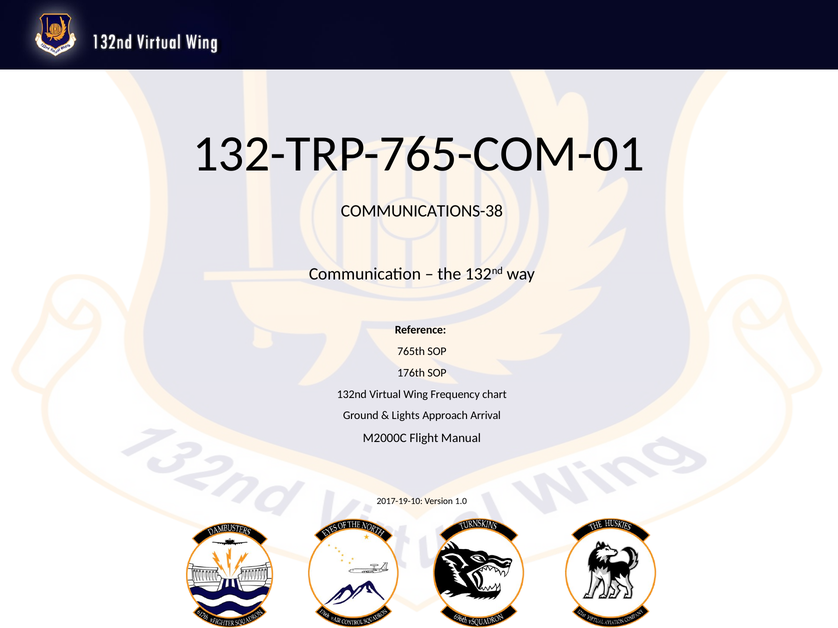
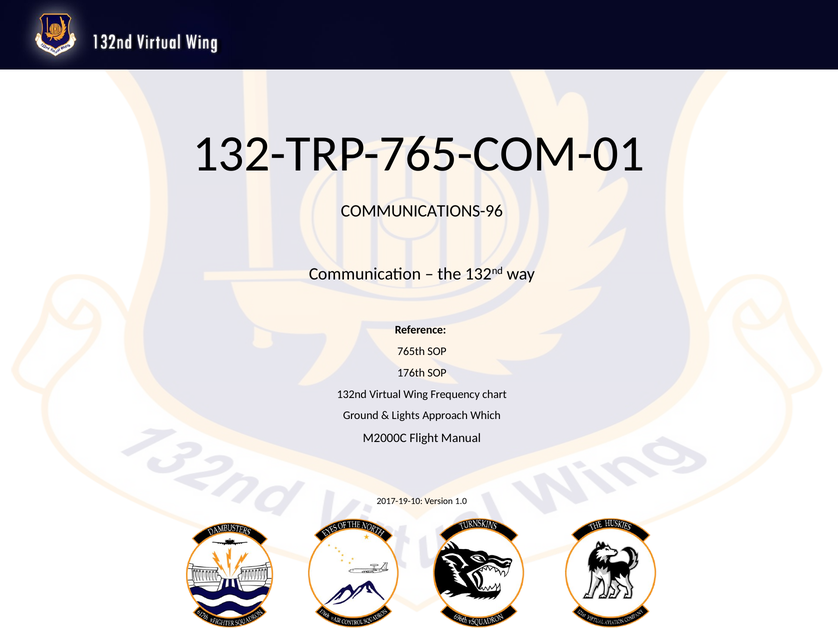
COMMUNICATIONS-38: COMMUNICATIONS-38 -> COMMUNICATIONS-96
Arrival: Arrival -> Which
